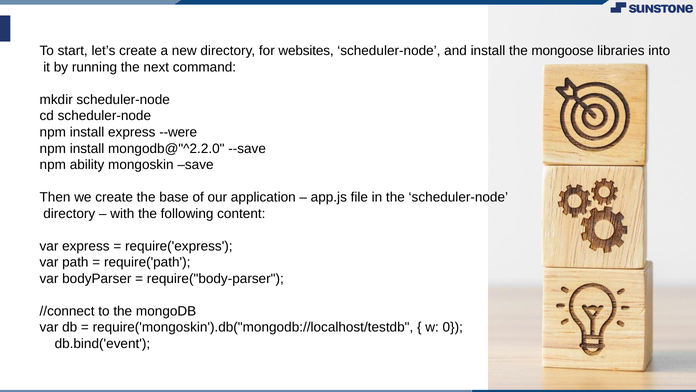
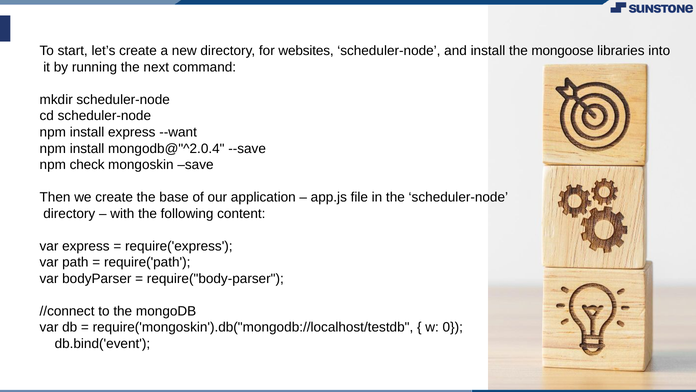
--were: --were -> --want
mongodb@"^2.2.0: mongodb@"^2.2.0 -> mongodb@"^2.0.4
ability: ability -> check
